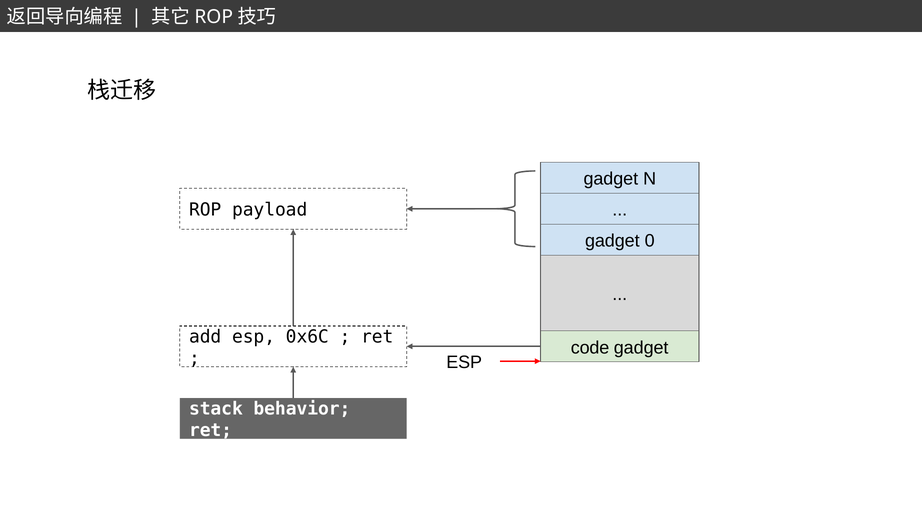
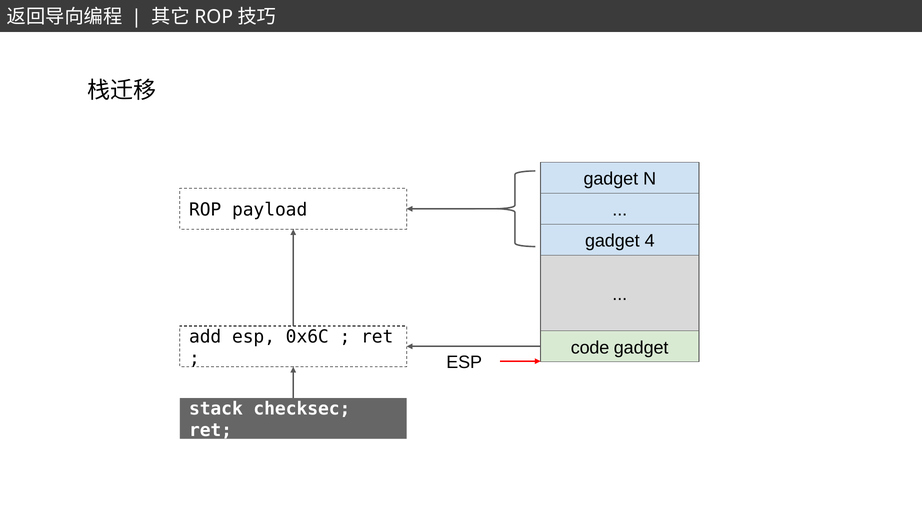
0: 0 -> 4
behavior: behavior -> checksec
